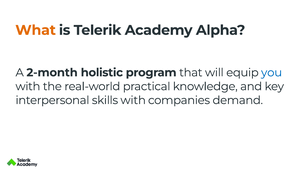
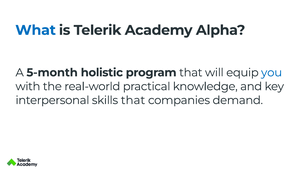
What colour: orange -> blue
2-month: 2-month -> 5-month
skills with: with -> that
